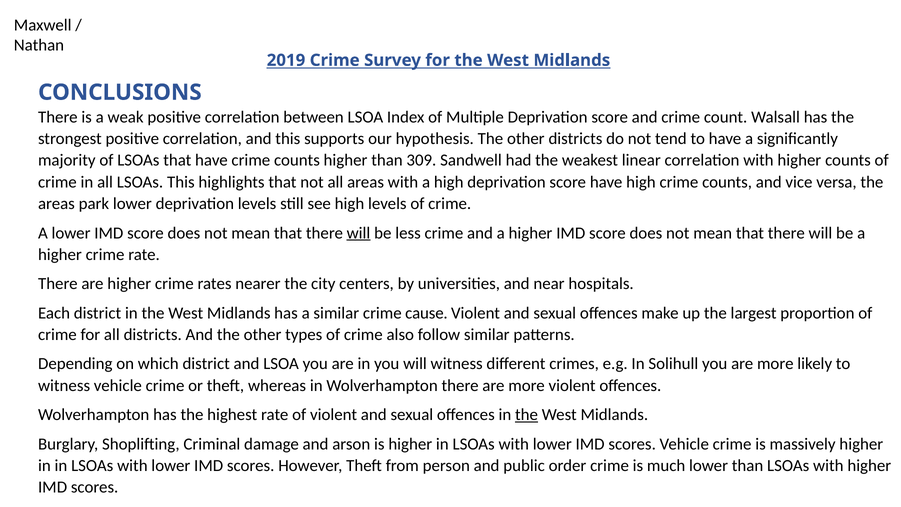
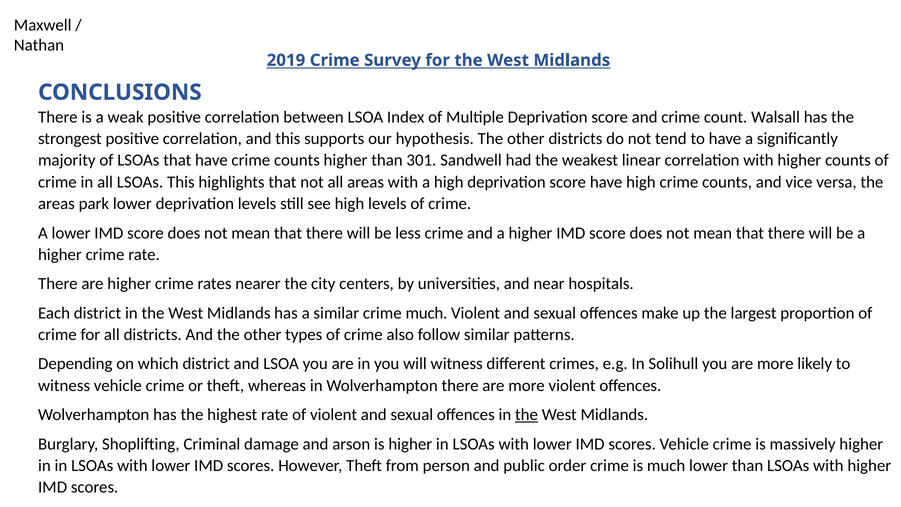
309: 309 -> 301
will at (359, 233) underline: present -> none
crime cause: cause -> much
